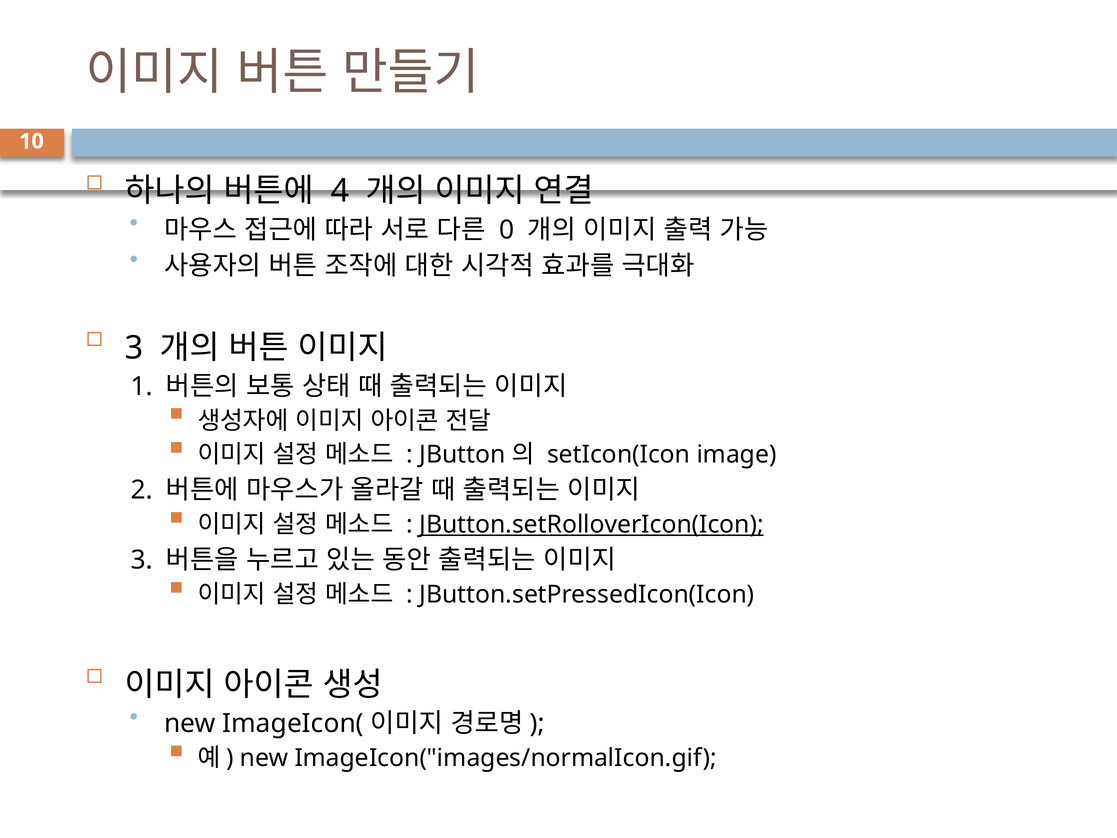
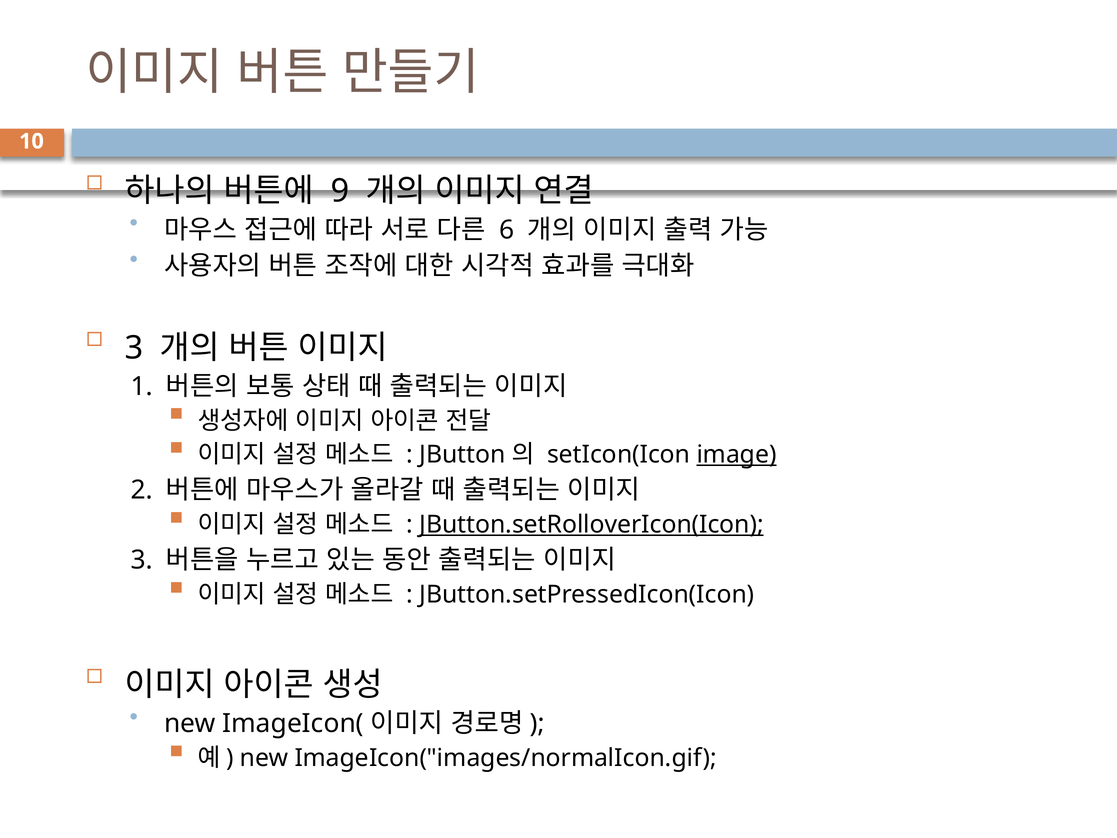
4: 4 -> 9
0: 0 -> 6
image underline: none -> present
